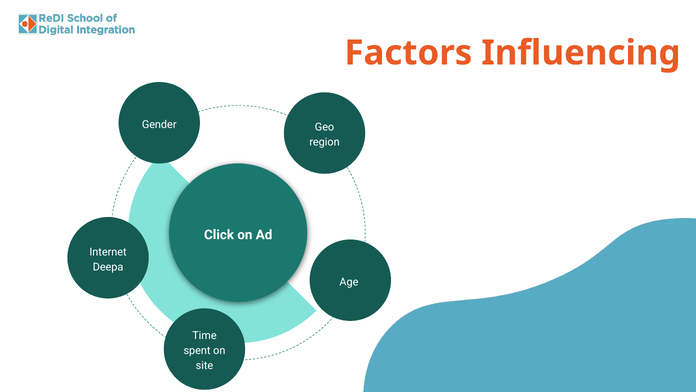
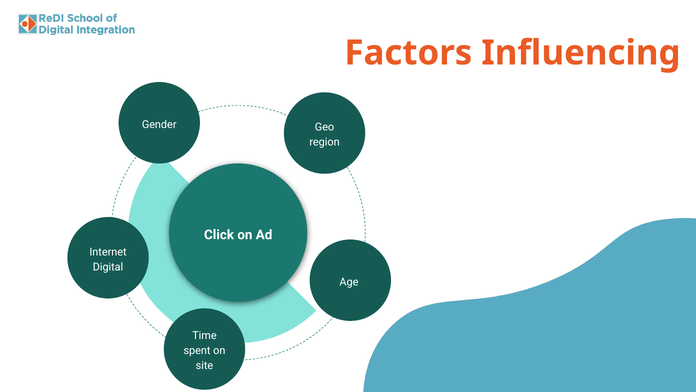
Deepa: Deepa -> Digital
